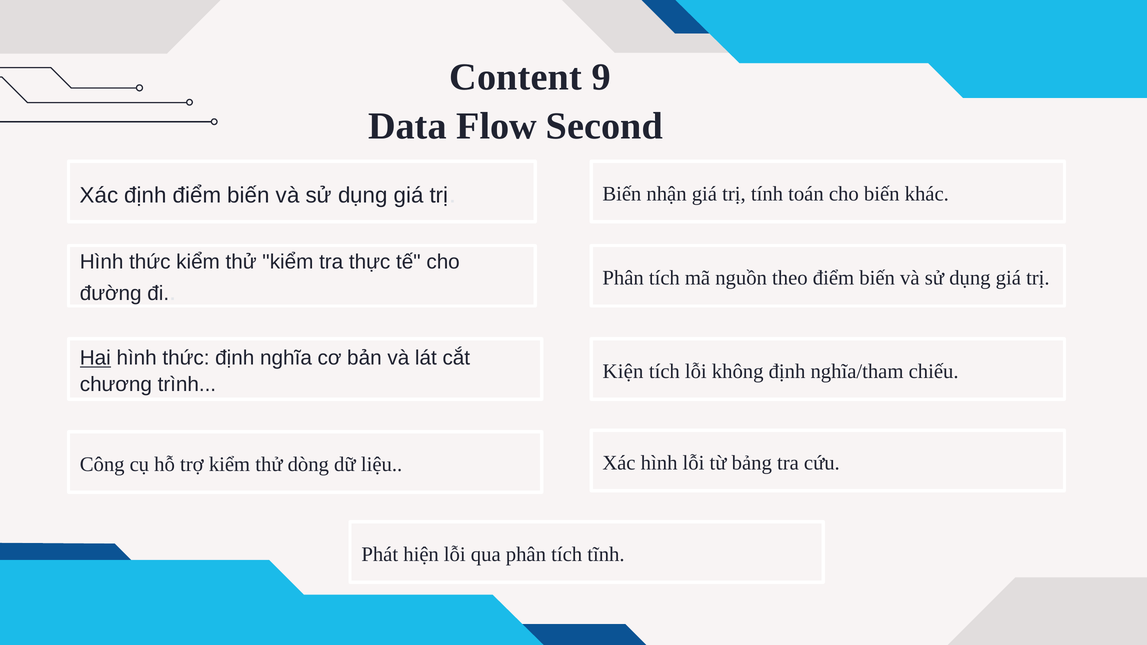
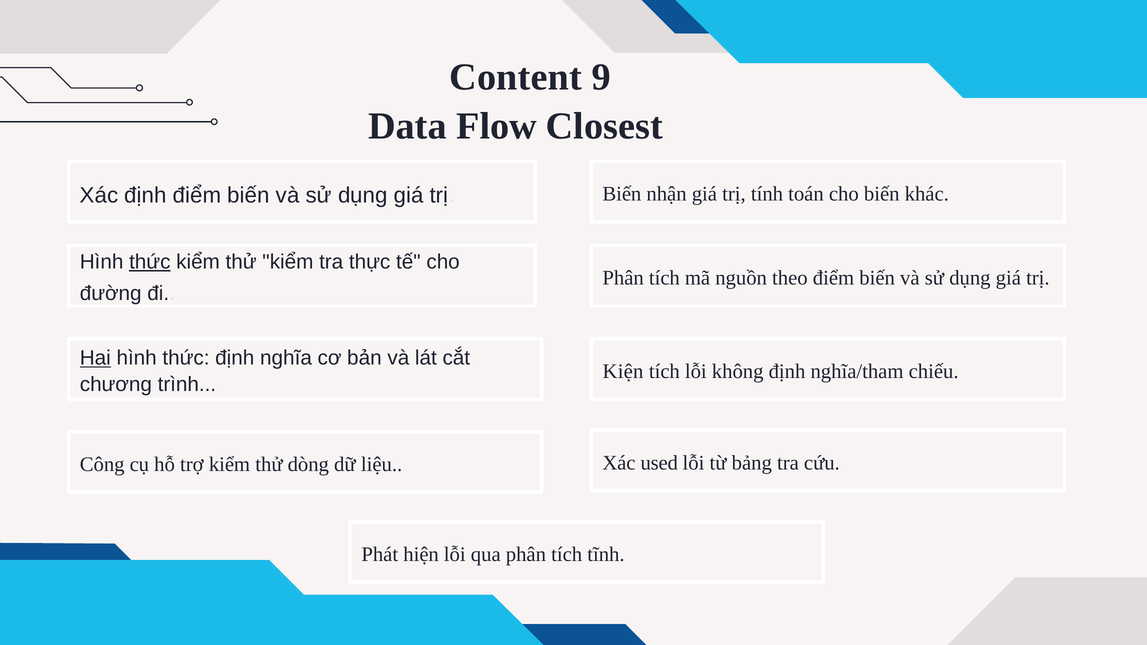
Second: Second -> Closest
thức at (150, 262) underline: none -> present
Xác hình: hình -> used
